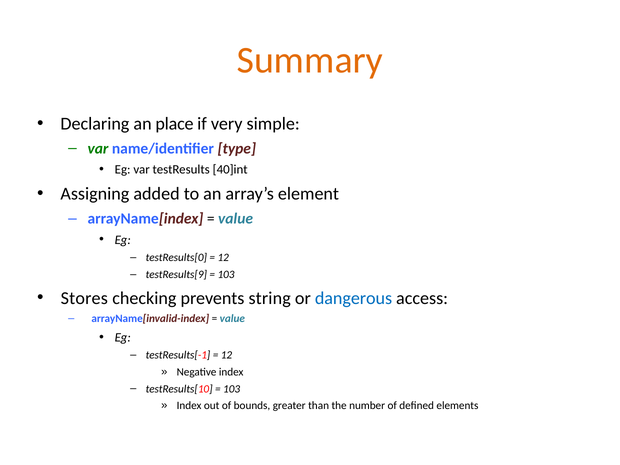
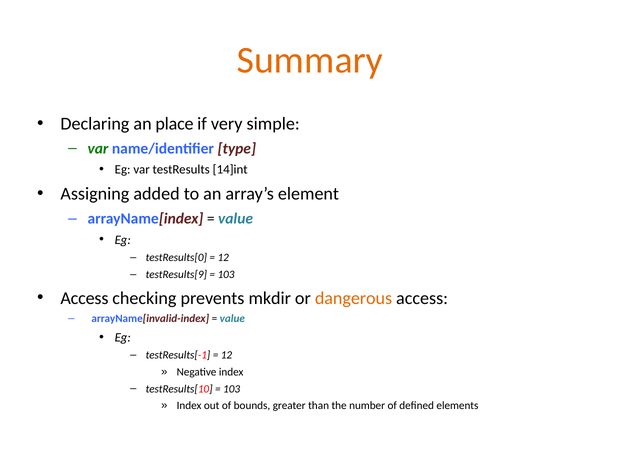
40]int: 40]int -> 14]int
Stores at (84, 298): Stores -> Access
string: string -> mkdir
dangerous colour: blue -> orange
